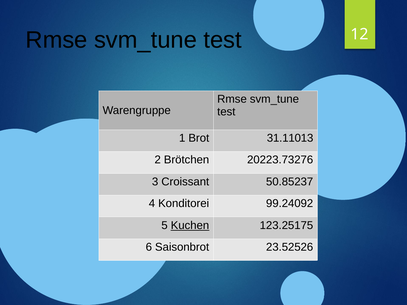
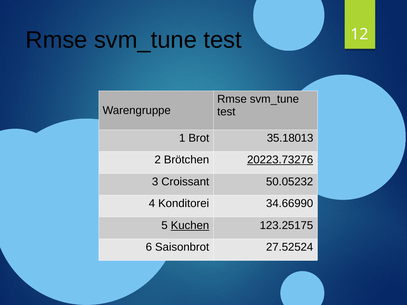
31.11013: 31.11013 -> 35.18013
20223.73276 underline: none -> present
50.85237: 50.85237 -> 50.05232
99.24092: 99.24092 -> 34.66990
23.52526: 23.52526 -> 27.52524
